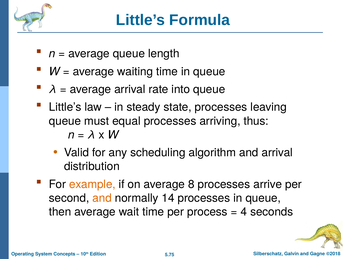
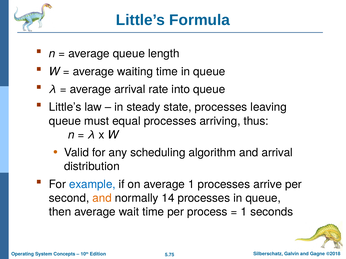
example colour: orange -> blue
average 8: 8 -> 1
4 at (244, 212): 4 -> 1
